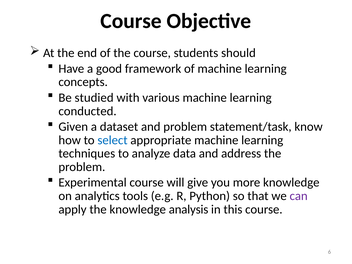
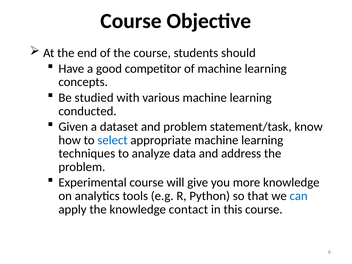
framework: framework -> competitor
can colour: purple -> blue
analysis: analysis -> contact
